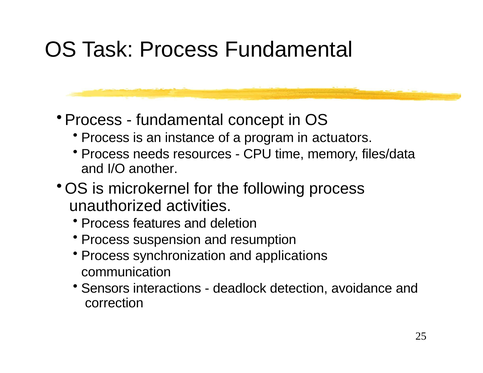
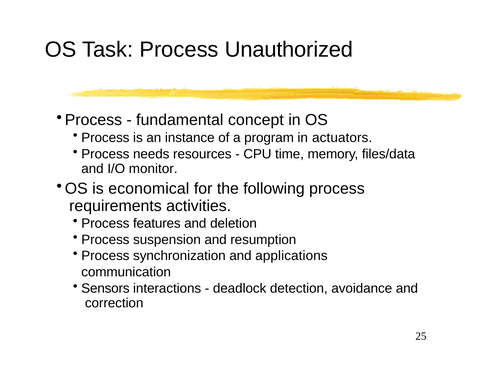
Process Fundamental: Fundamental -> Unauthorized
another: another -> monitor
microkernel: microkernel -> economical
unauthorized: unauthorized -> requirements
